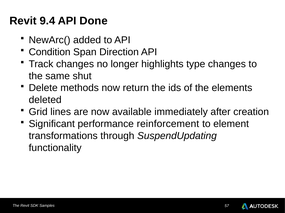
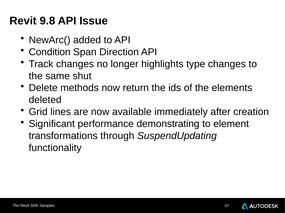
9.4: 9.4 -> 9.8
Done: Done -> Issue
reinforcement: reinforcement -> demonstrating
